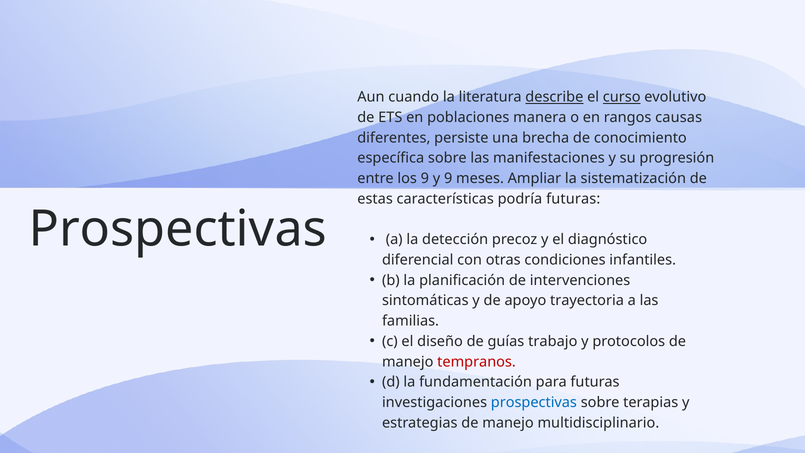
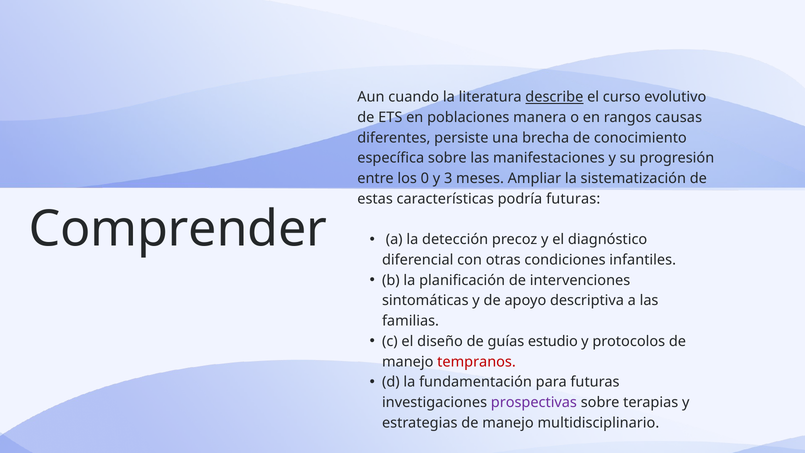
curso underline: present -> none
los 9: 9 -> 0
y 9: 9 -> 3
Prospectivas at (178, 229): Prospectivas -> Comprender
trayectoria: trayectoria -> descriptiva
trabajo: trabajo -> estudio
prospectivas at (534, 402) colour: blue -> purple
